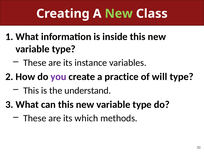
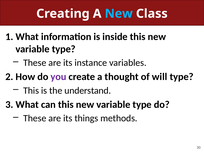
New at (119, 14) colour: light green -> light blue
practice: practice -> thought
which: which -> things
